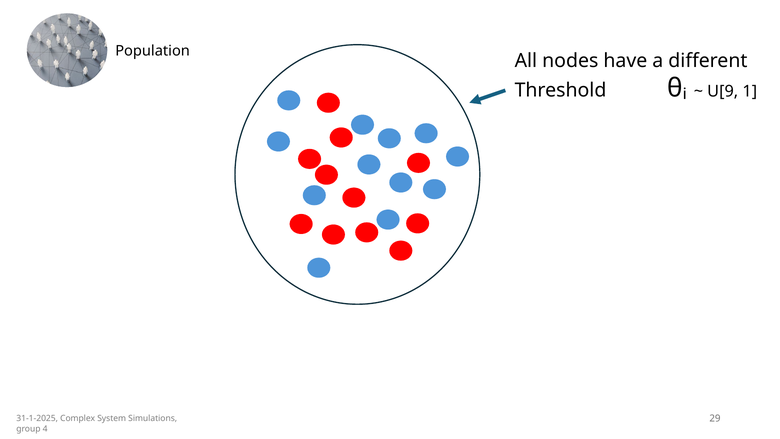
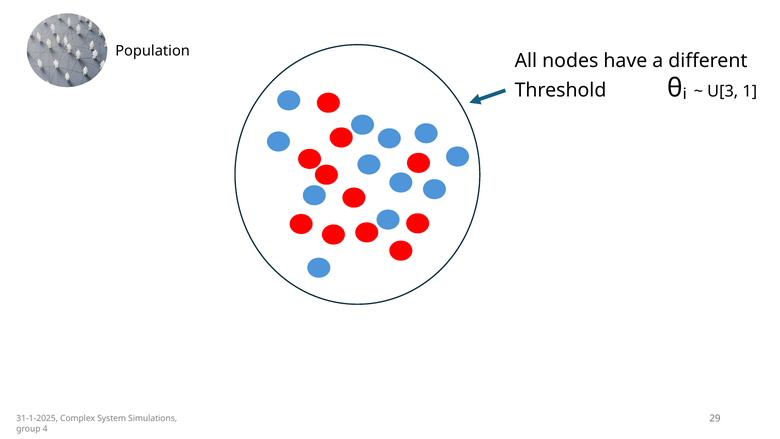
U[9: U[9 -> U[3
